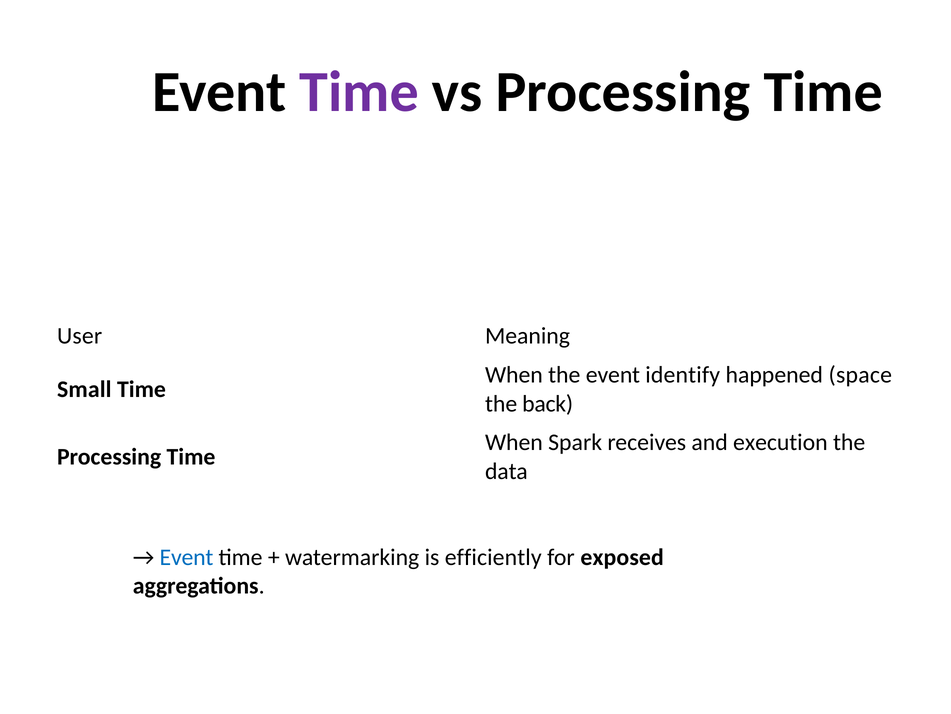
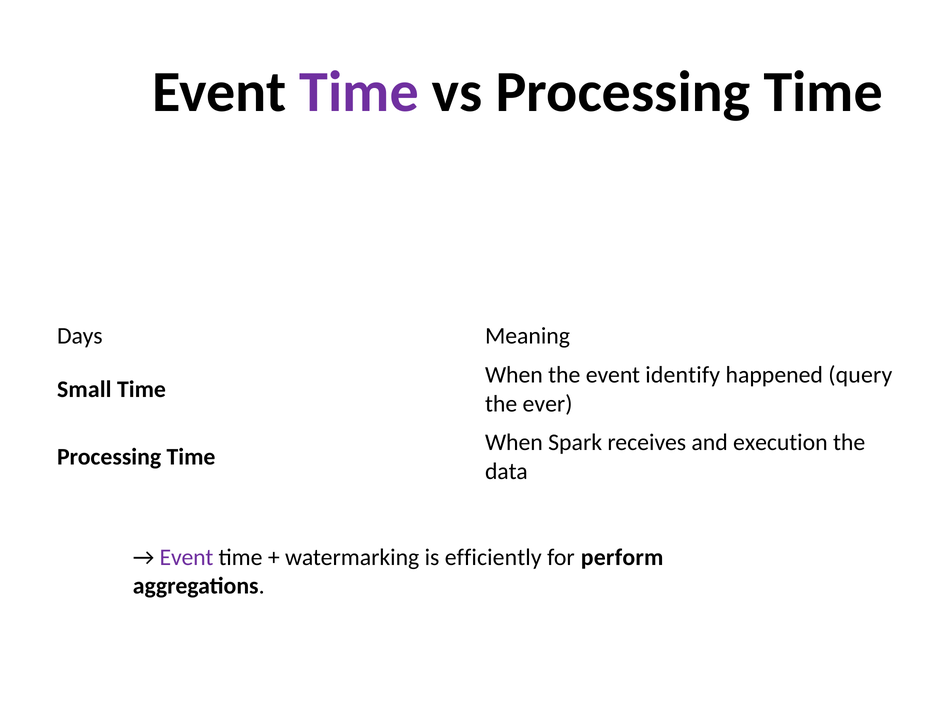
User: User -> Days
space: space -> query
back: back -> ever
Event at (187, 557) colour: blue -> purple
exposed: exposed -> perform
